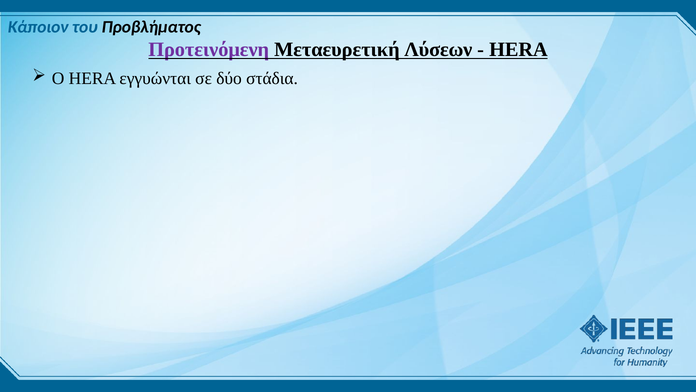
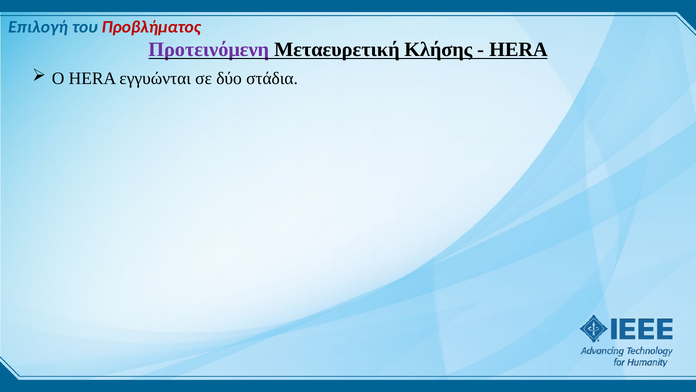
Κάποιον: Κάποιον -> Επιλογή
Προβλήματος colour: black -> red
Λύσεων: Λύσεων -> Κλήσης
